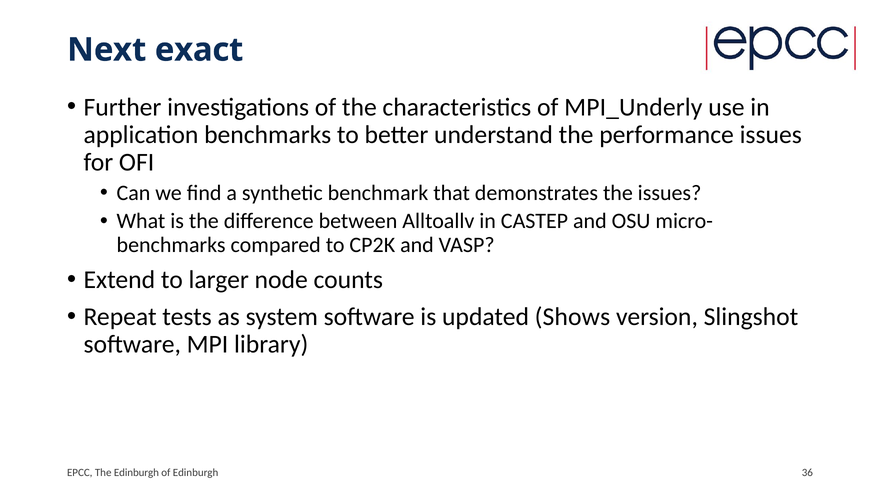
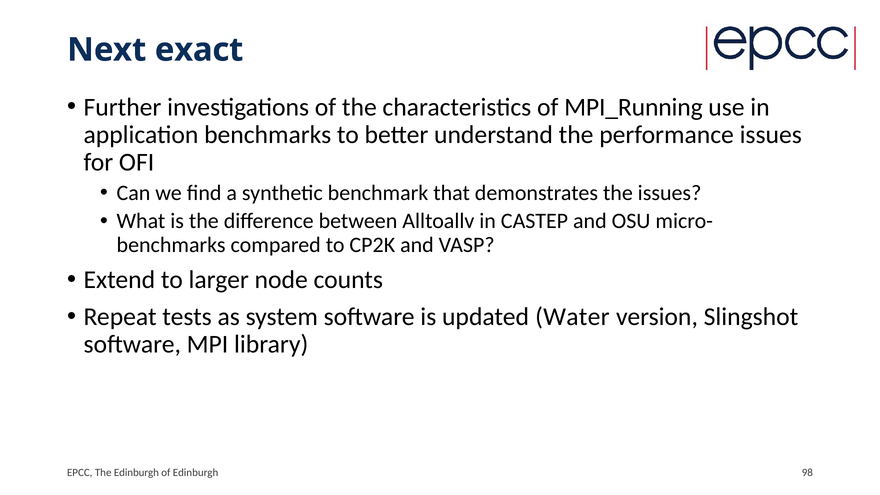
MPI_Underly: MPI_Underly -> MPI_Running
Shows: Shows -> Water
36: 36 -> 98
